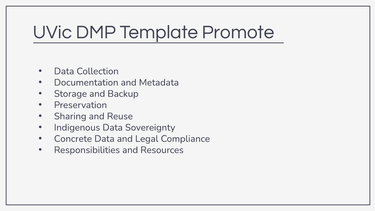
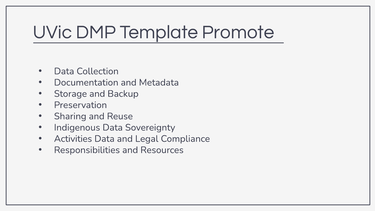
Concrete: Concrete -> Activities
